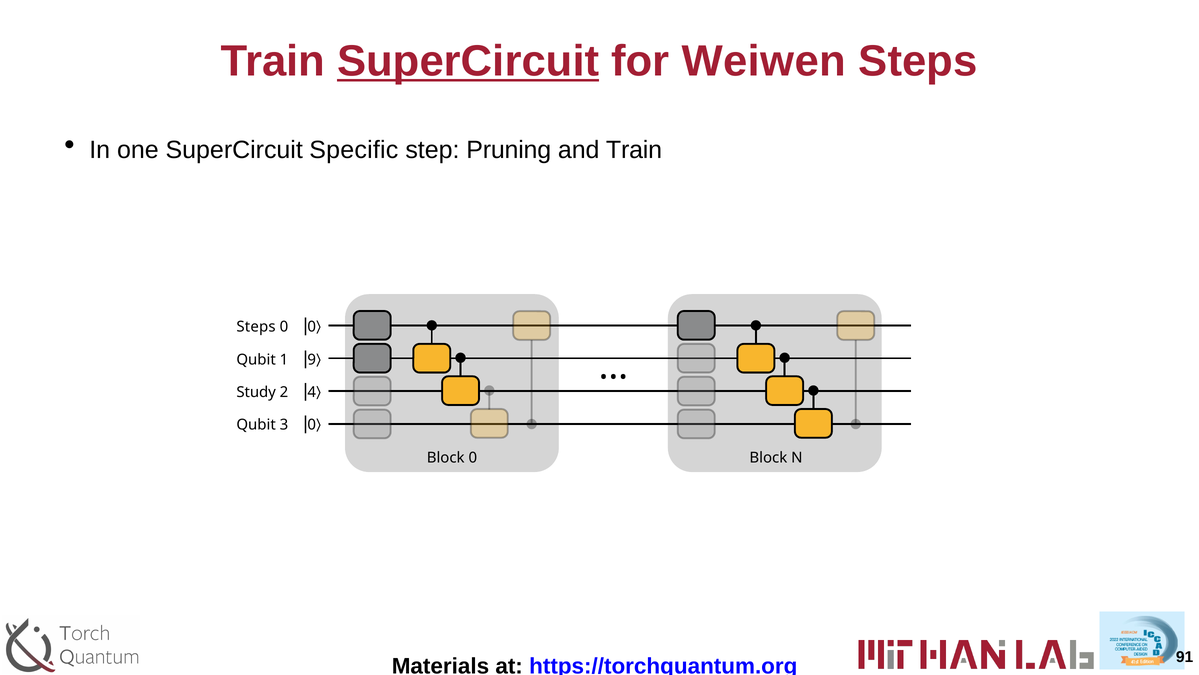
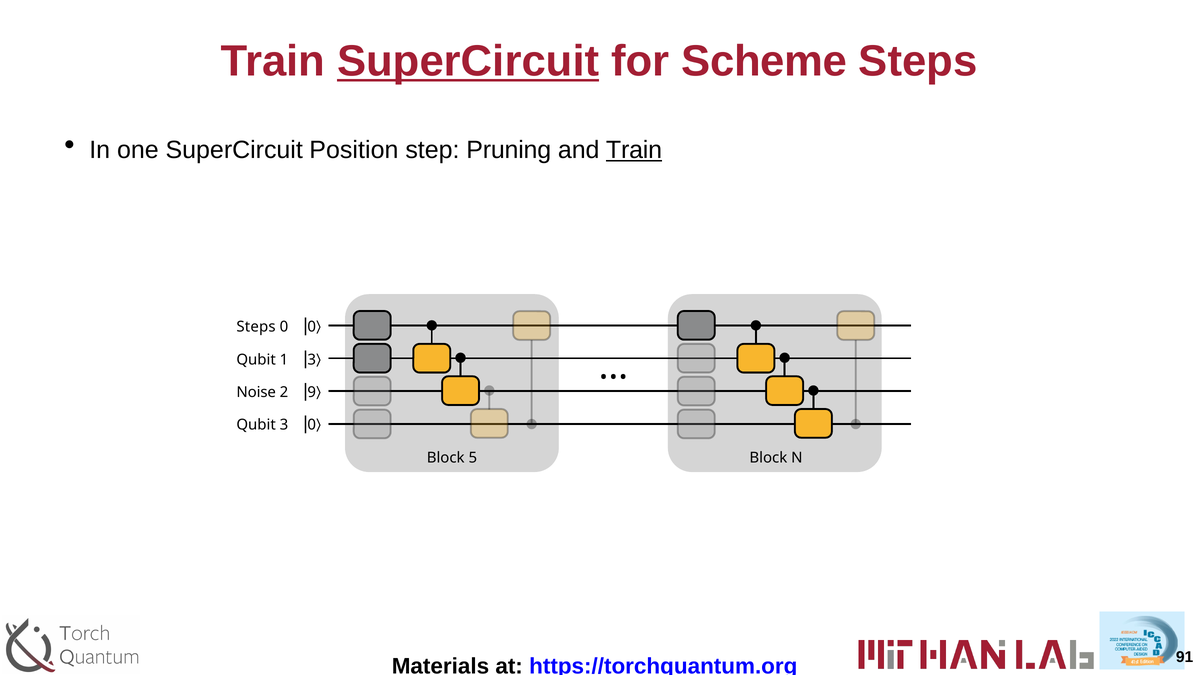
Weiwen: Weiwen -> Scheme
Specific: Specific -> Position
Train at (634, 150) underline: none -> present
1 9: 9 -> 3
Study: Study -> Noise
4: 4 -> 9
Block 0: 0 -> 5
